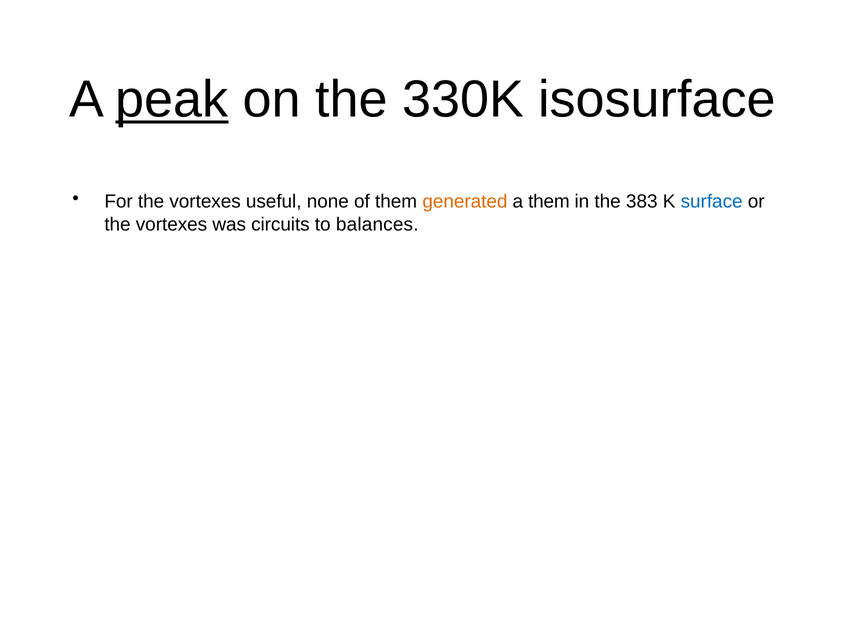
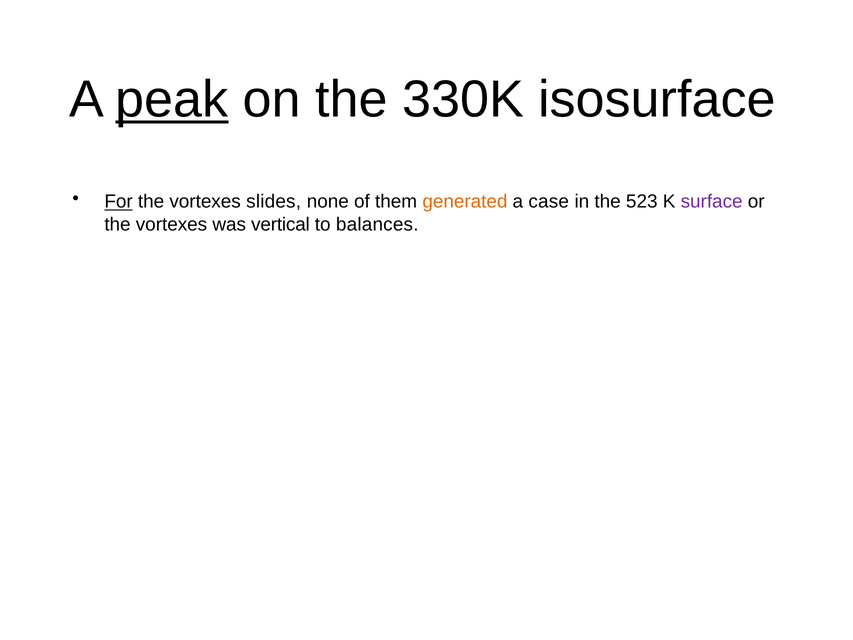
For underline: none -> present
useful: useful -> slides
a them: them -> case
383: 383 -> 523
surface colour: blue -> purple
circuits: circuits -> vertical
